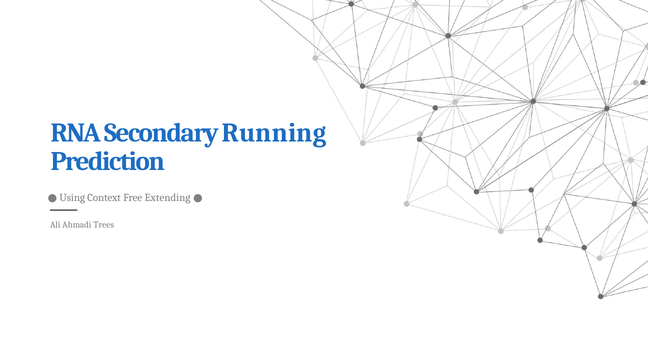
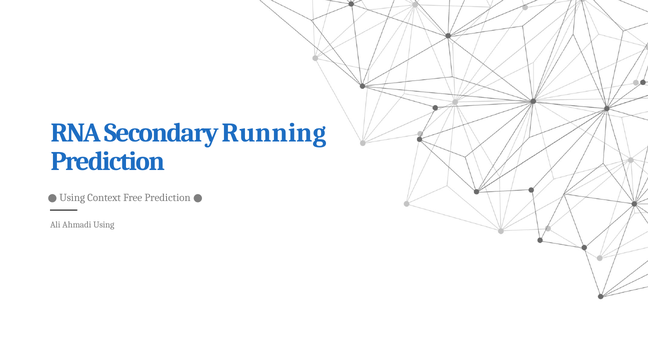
Free Extending: Extending -> Prediction
Ahmadi Trees: Trees -> Using
